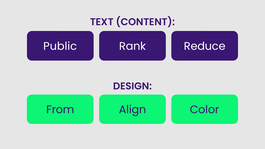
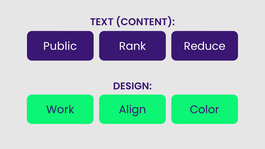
From: From -> Work
